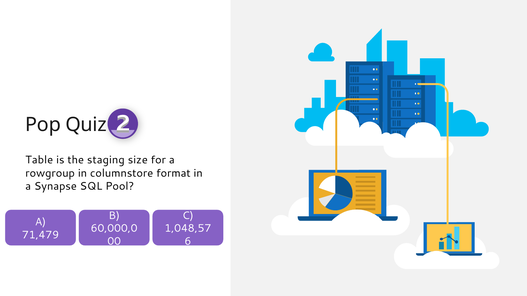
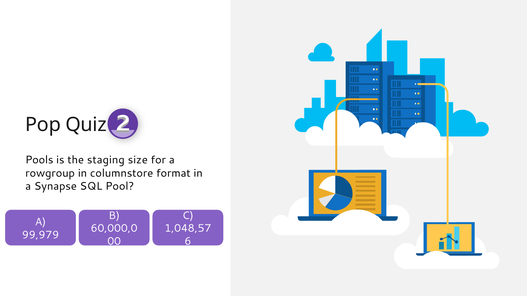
Table: Table -> Pools
71,479: 71,479 -> 99,979
